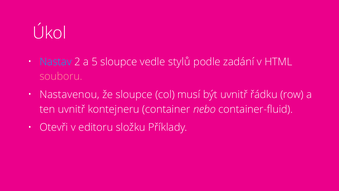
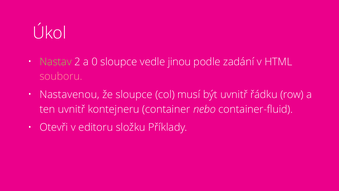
Nastav colour: light blue -> light green
5: 5 -> 0
stylů: stylů -> jinou
